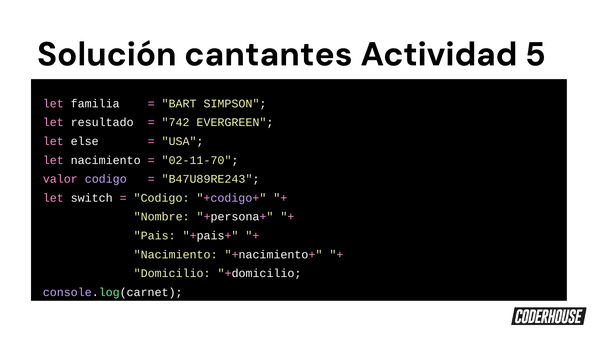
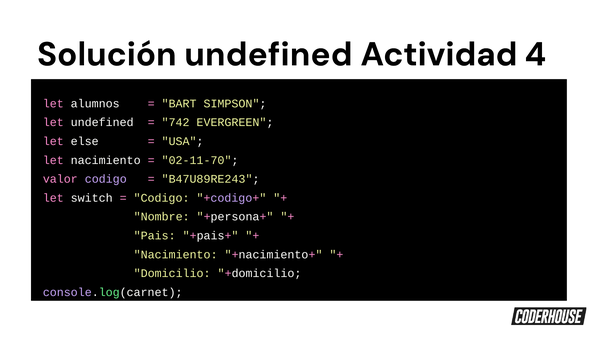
Solución cantantes: cantantes -> undefined
5: 5 -> 4
familia: familia -> alumnos
let resultado: resultado -> undefined
